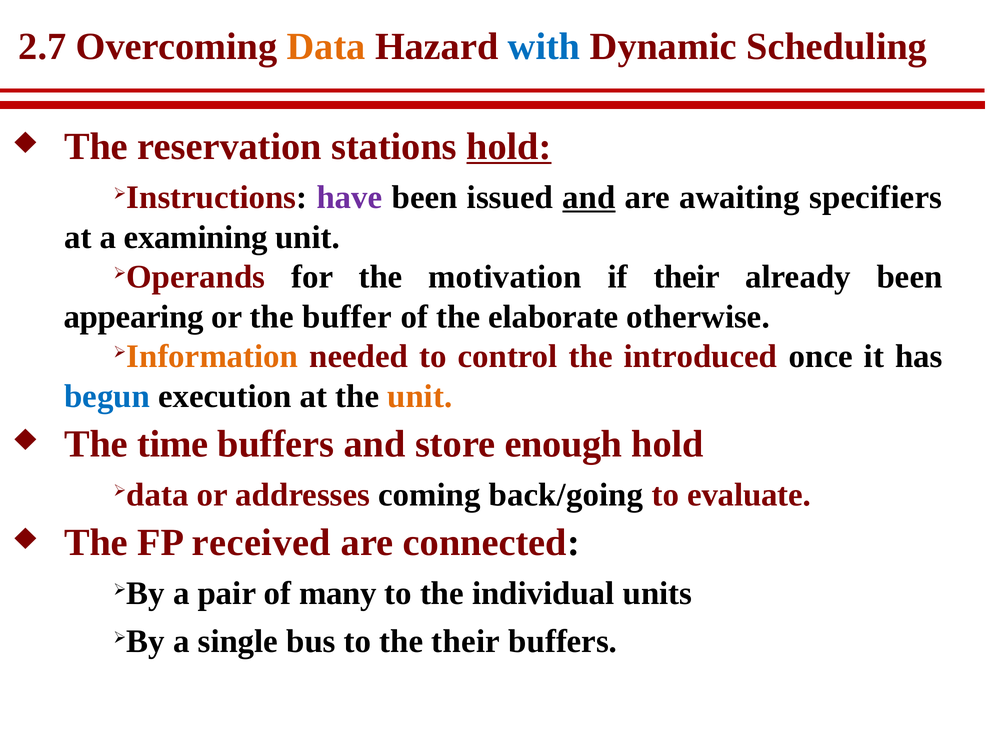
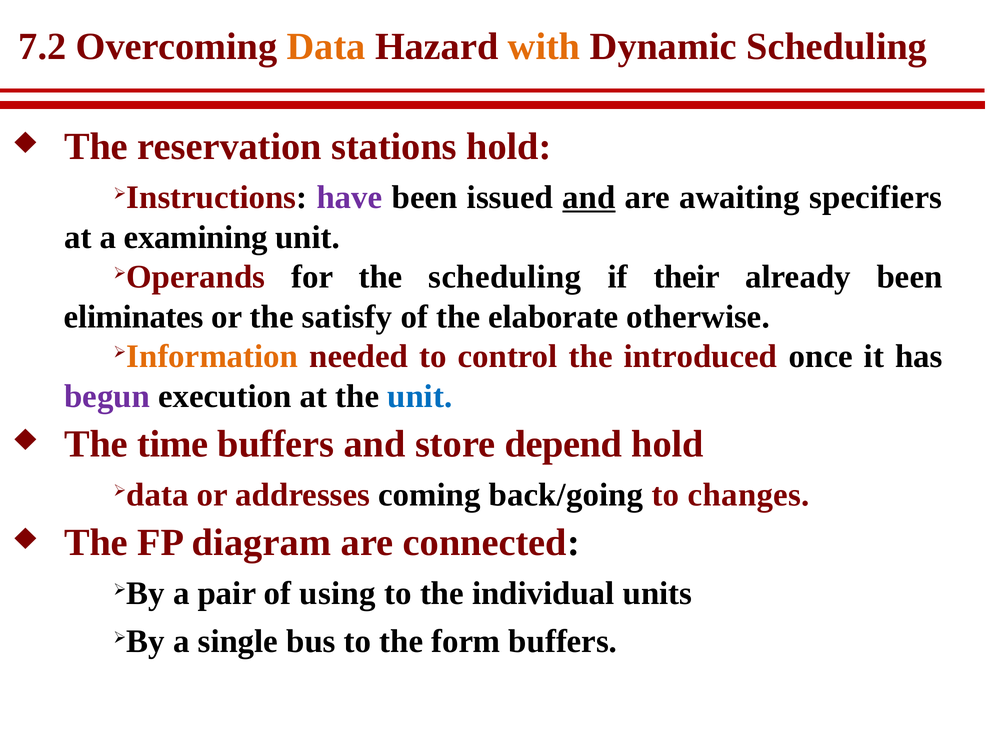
2.7: 2.7 -> 7.2
with colour: blue -> orange
hold at (509, 147) underline: present -> none
the motivation: motivation -> scheduling
appearing: appearing -> eliminates
buffer: buffer -> satisfy
begun colour: blue -> purple
unit at (420, 396) colour: orange -> blue
enough: enough -> depend
evaluate: evaluate -> changes
received: received -> diagram
many: many -> using
the their: their -> form
